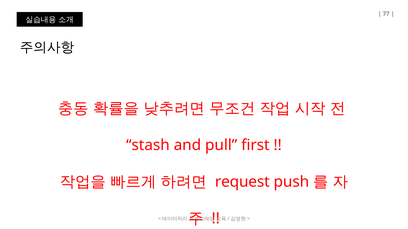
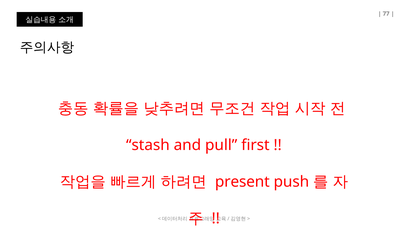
request: request -> present
